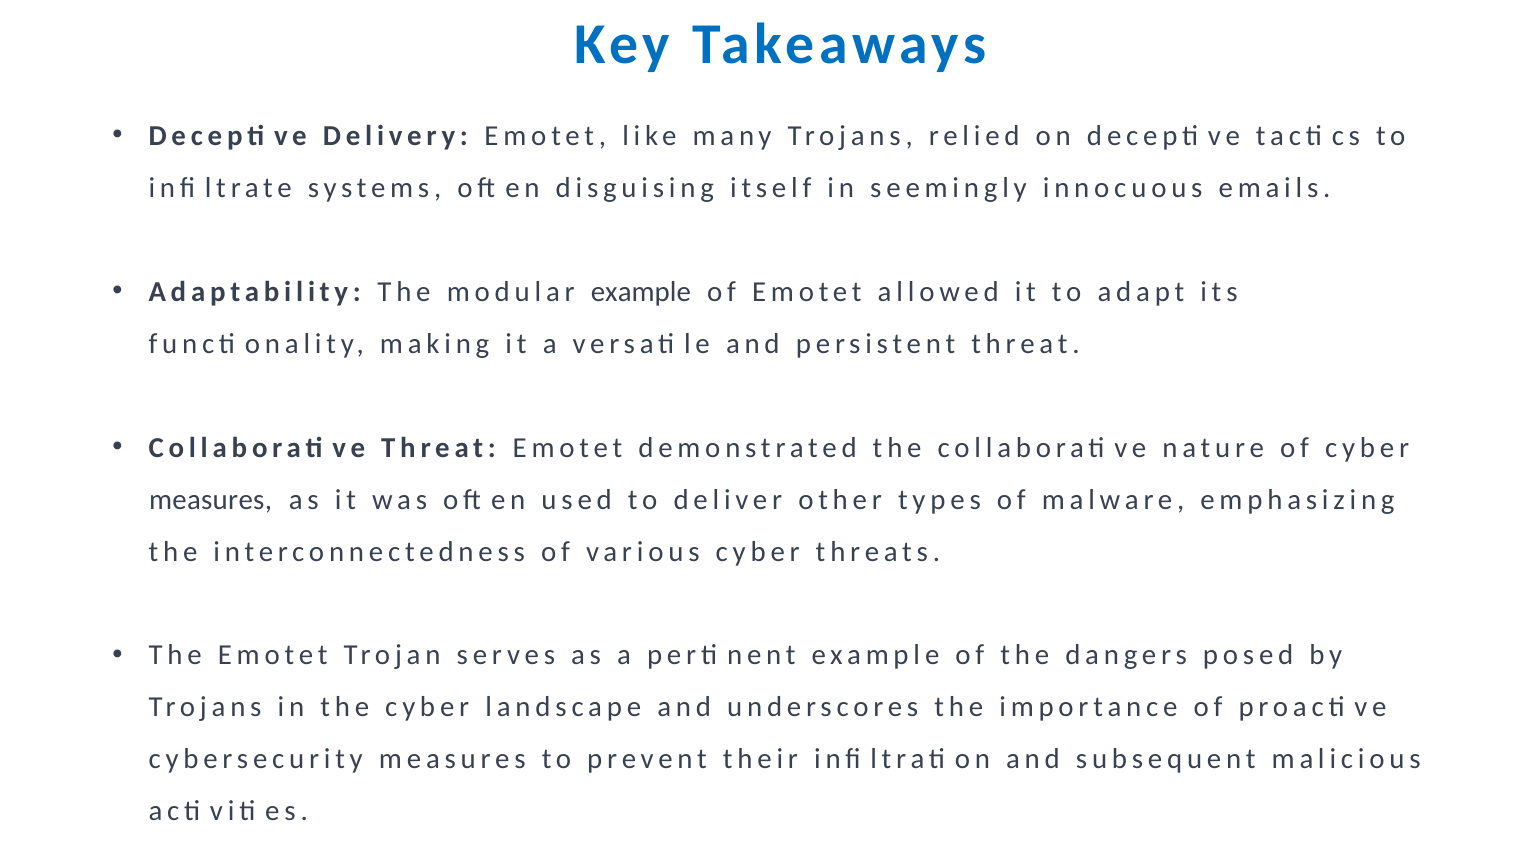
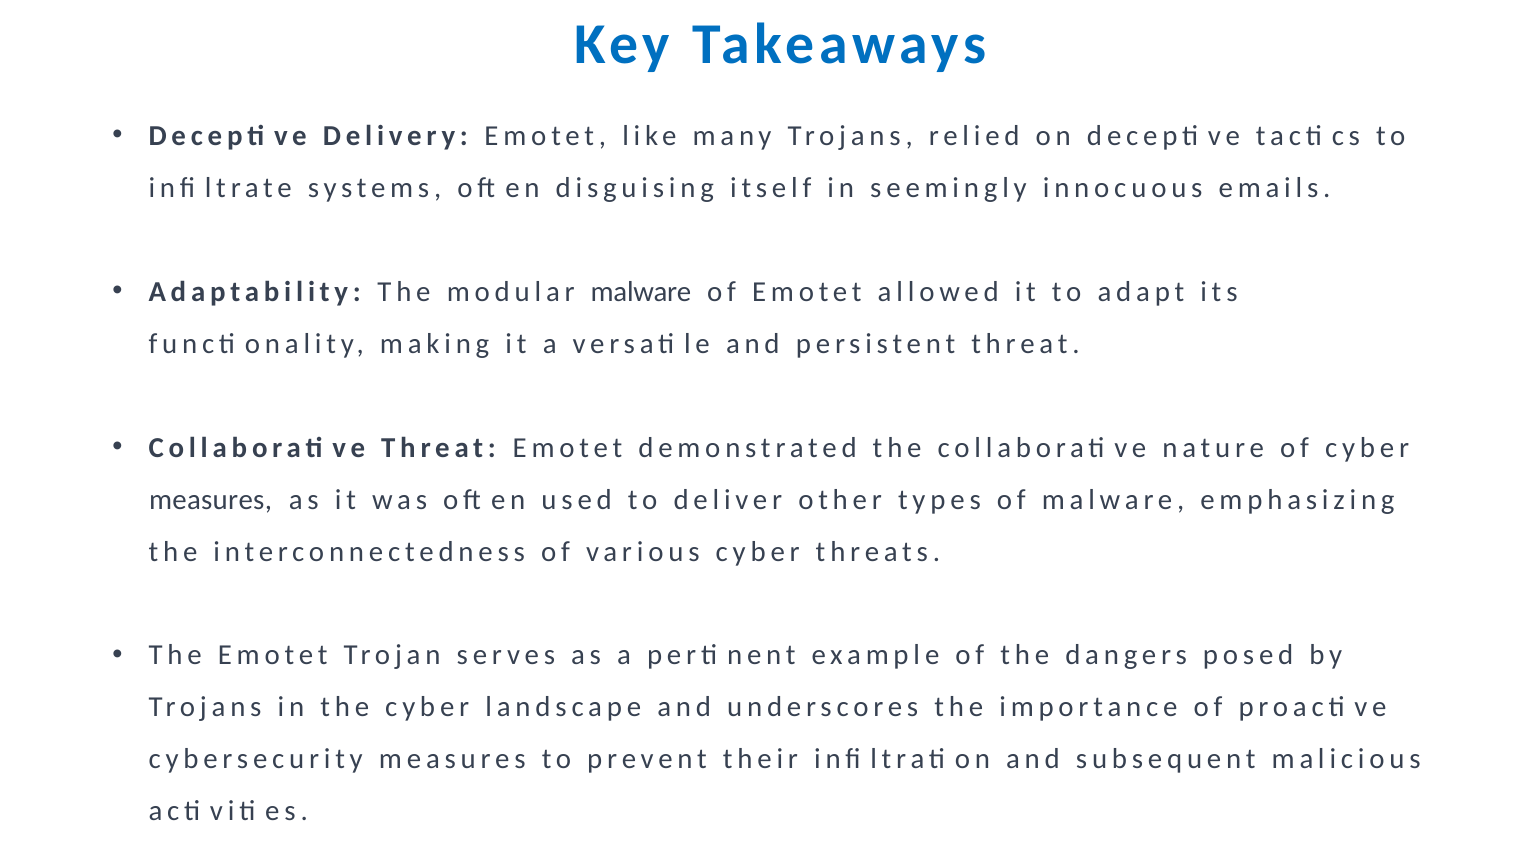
modular example: example -> malware
